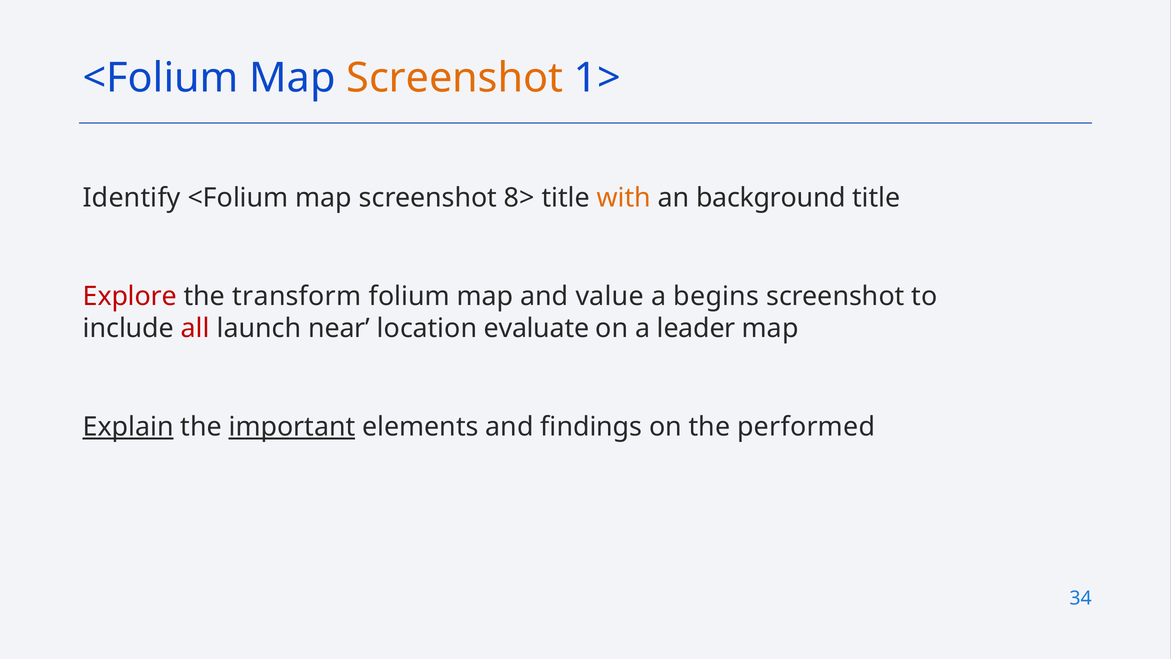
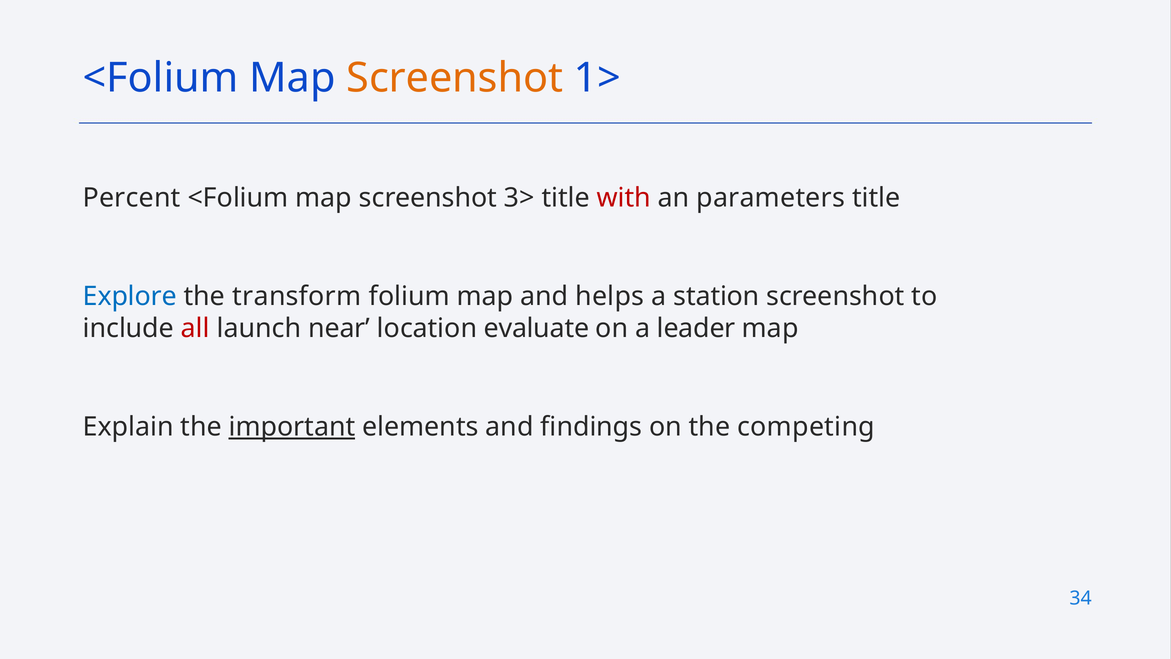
Identify: Identify -> Percent
8>: 8> -> 3>
with colour: orange -> red
background: background -> parameters
Explore colour: red -> blue
value: value -> helps
begins: begins -> station
Explain underline: present -> none
performed: performed -> competing
